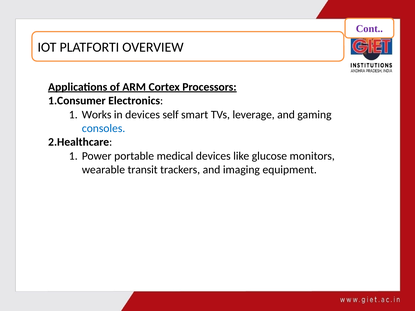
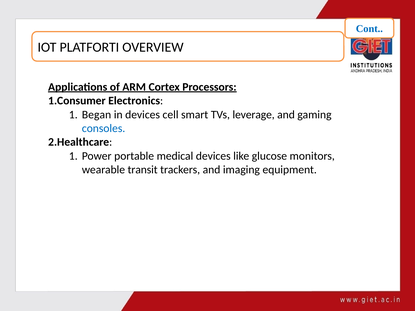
Cont colour: purple -> blue
Works: Works -> Began
self: self -> cell
